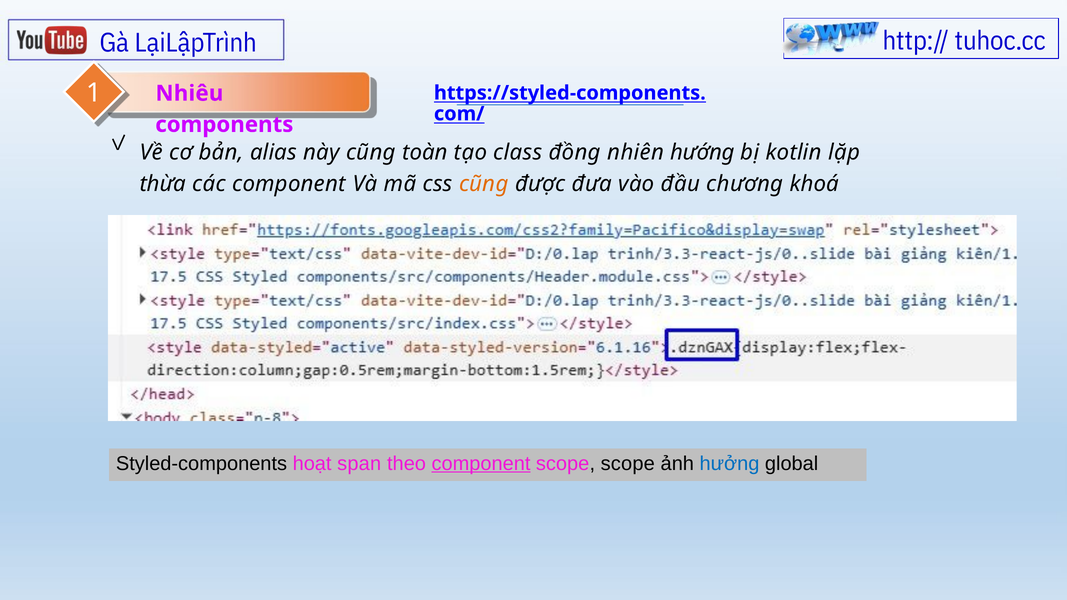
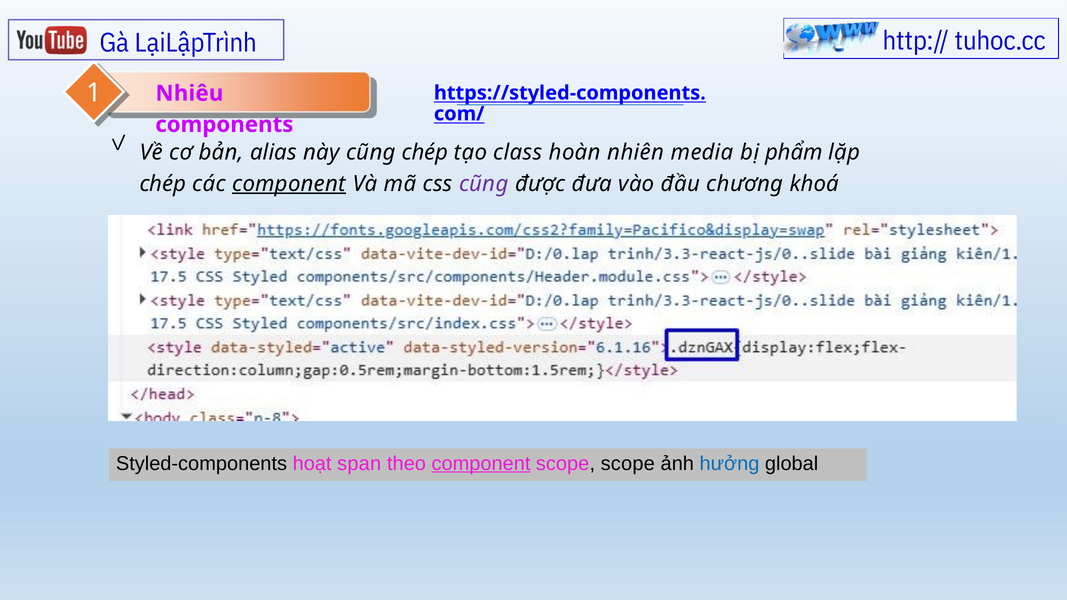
cũng toàn: toàn -> chép
đồng: đồng -> hoàn
hướng: hướng -> media
kotlin: kotlin -> phẩm
thừa at (163, 184): thừa -> chép
component at (289, 184) underline: none -> present
cũng at (484, 184) colour: orange -> purple
